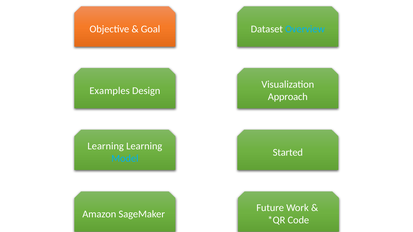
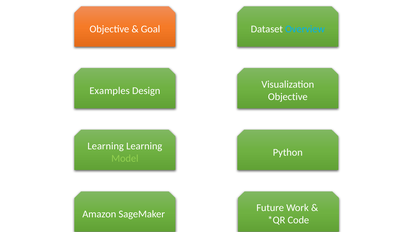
Approach at (288, 97): Approach -> Objective
Started: Started -> Python
Model colour: light blue -> light green
